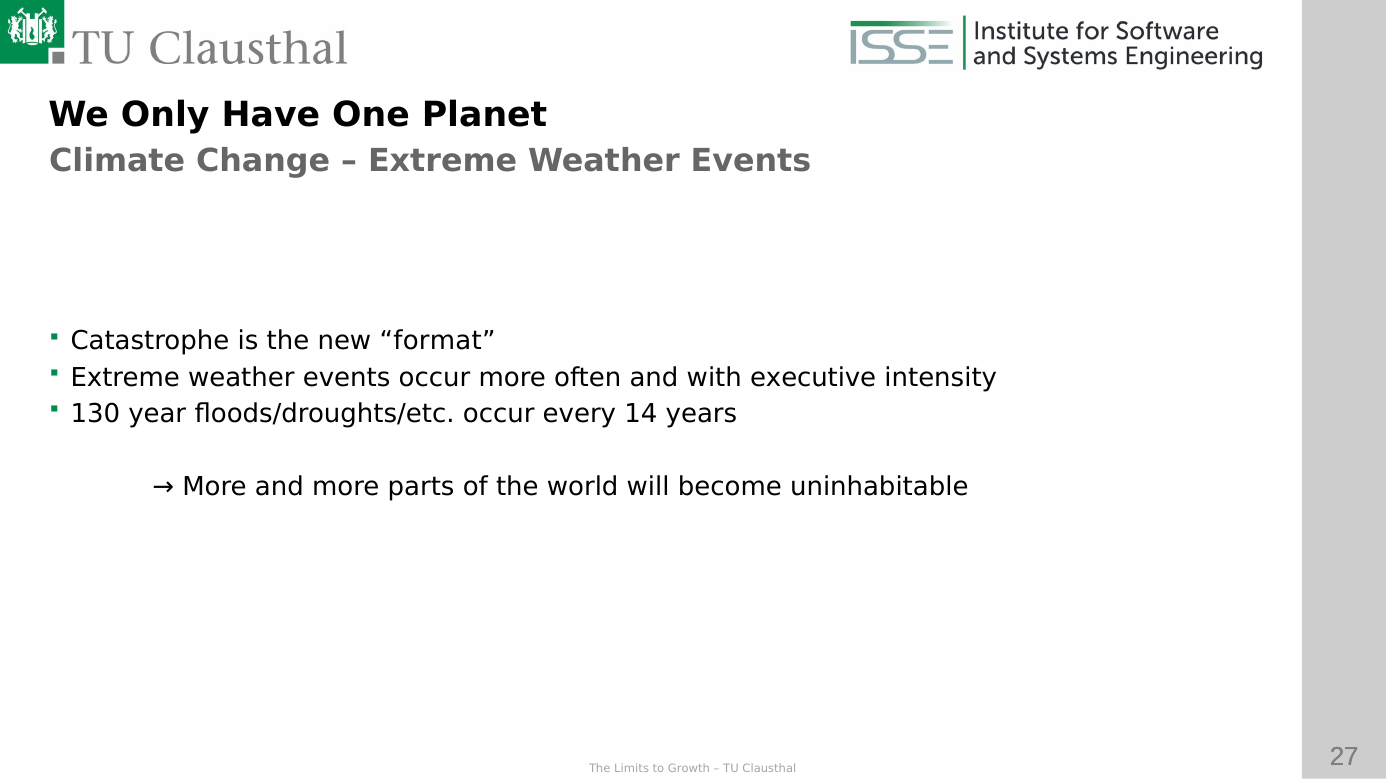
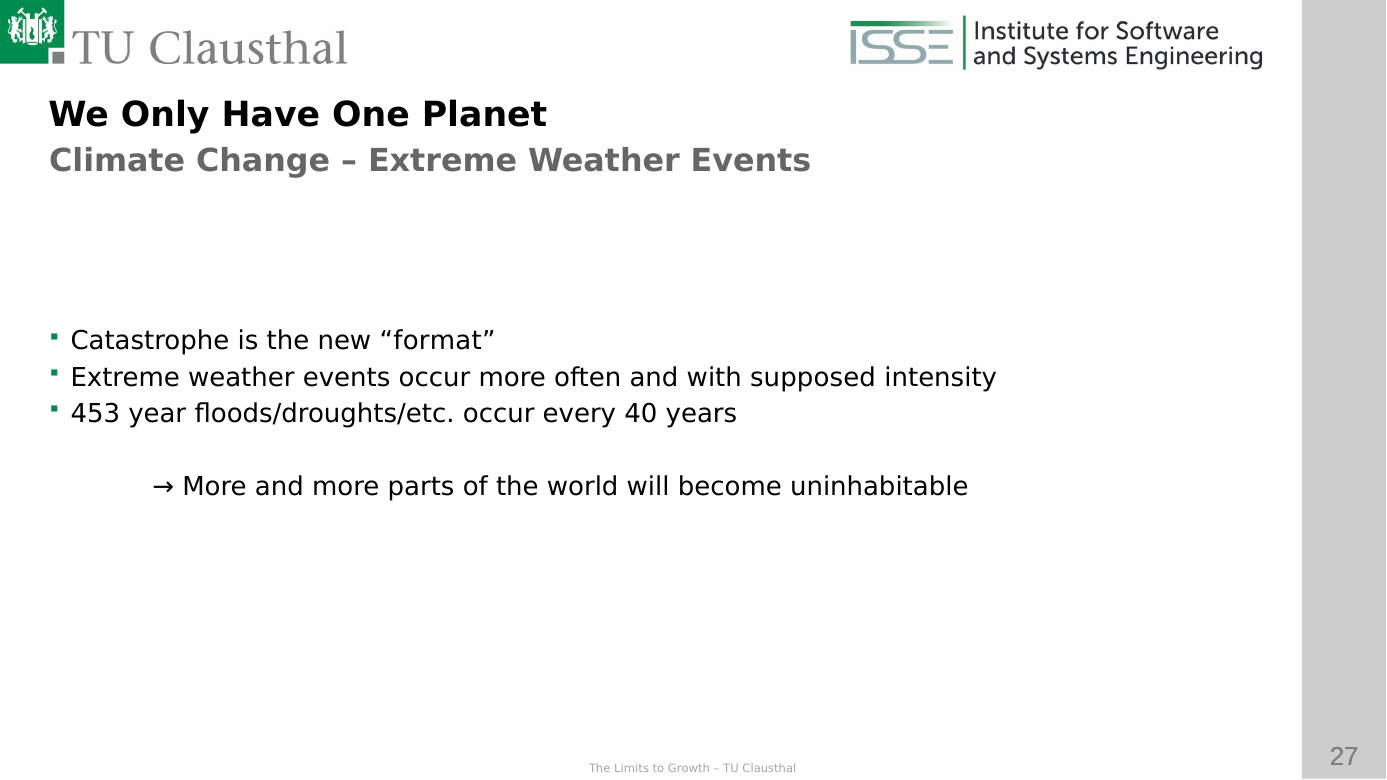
executive: executive -> supposed
130: 130 -> 453
14: 14 -> 40
